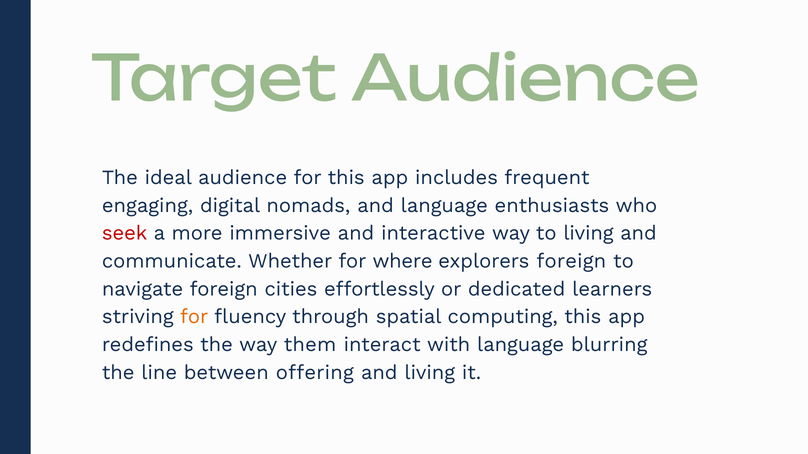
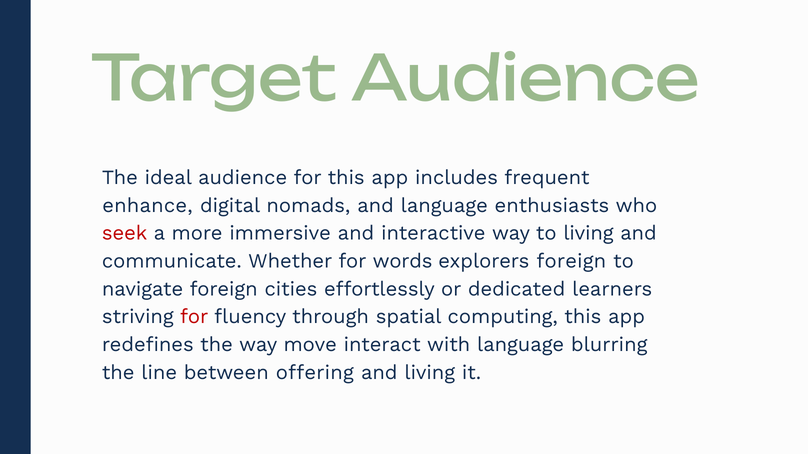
engaging: engaging -> enhance
where: where -> words
for at (194, 317) colour: orange -> red
them: them -> move
